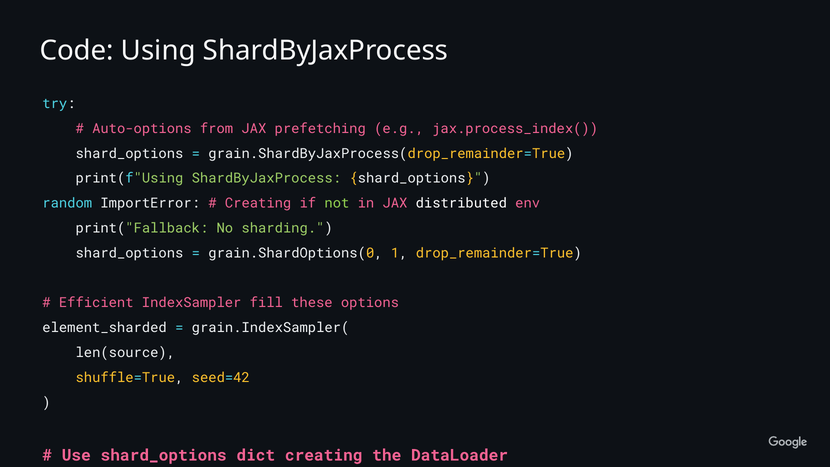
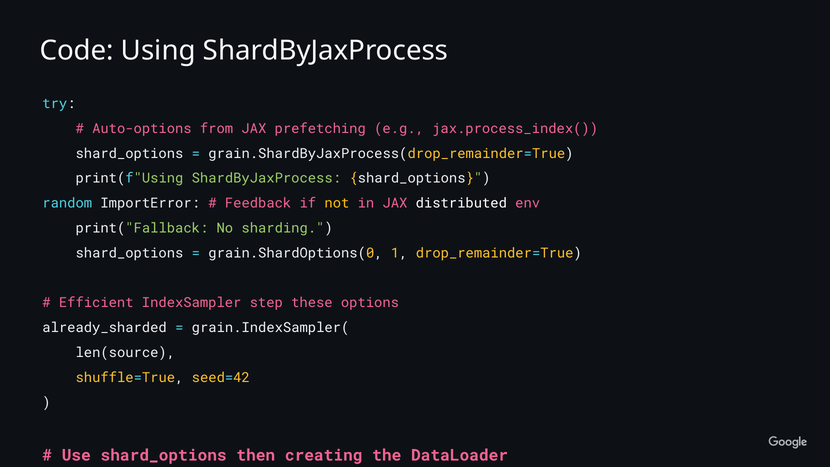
Creating at (258, 203): Creating -> Feedback
not colour: light green -> yellow
fill: fill -> step
element_sharded: element_sharded -> already_sharded
dict: dict -> then
